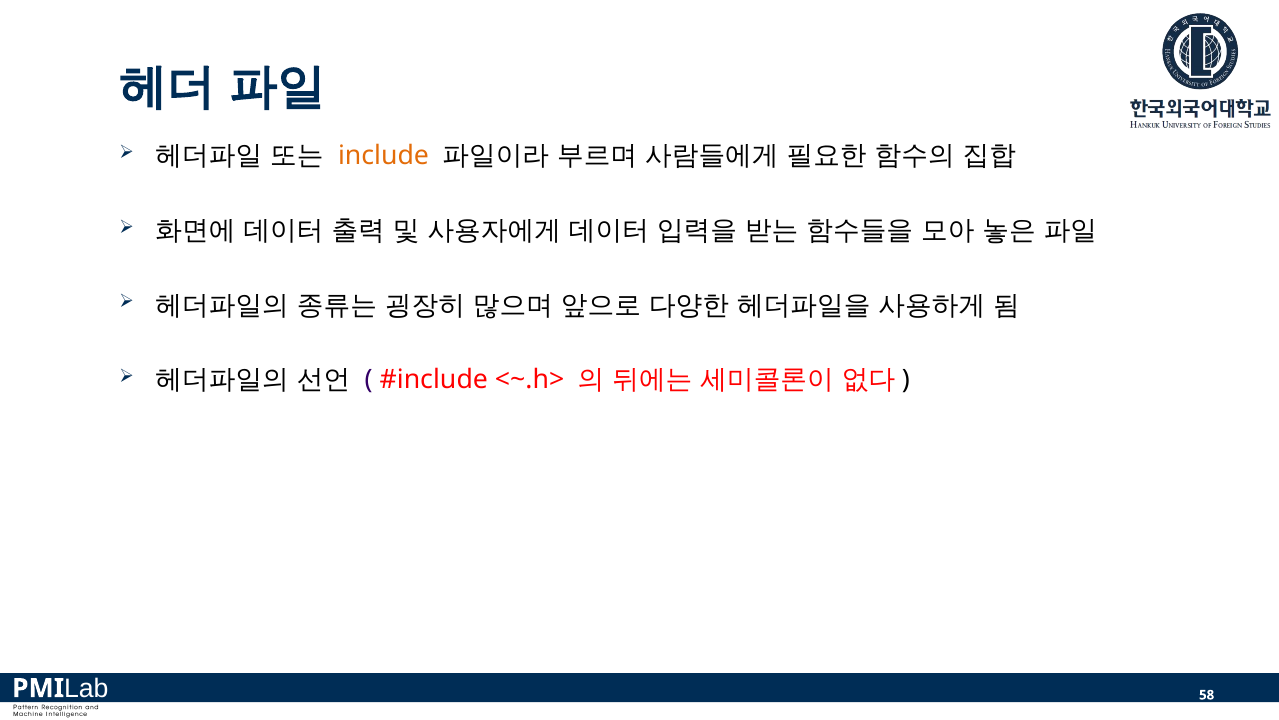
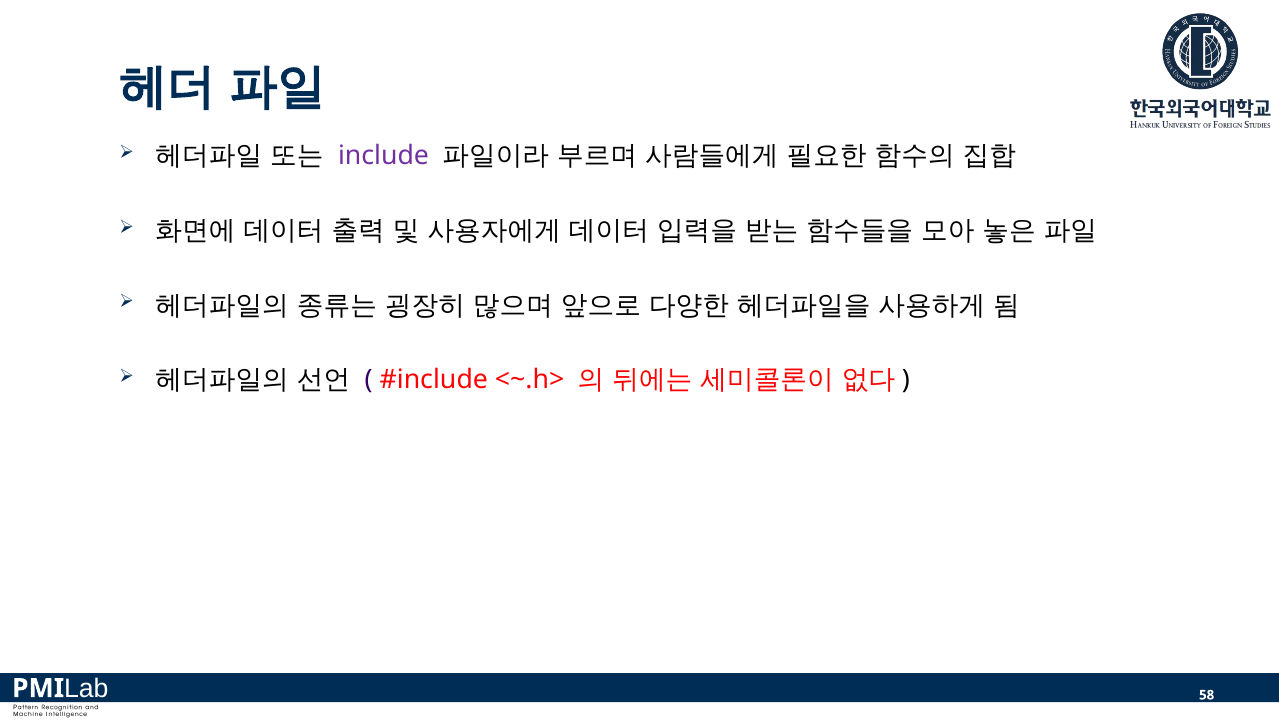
include colour: orange -> purple
